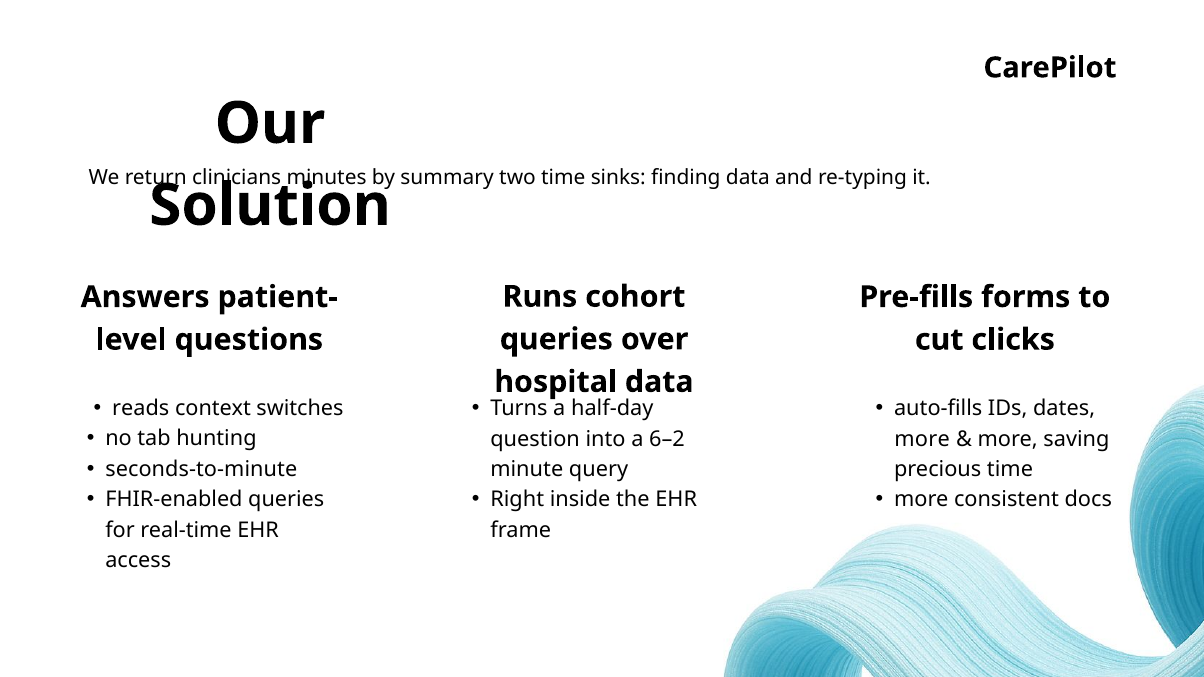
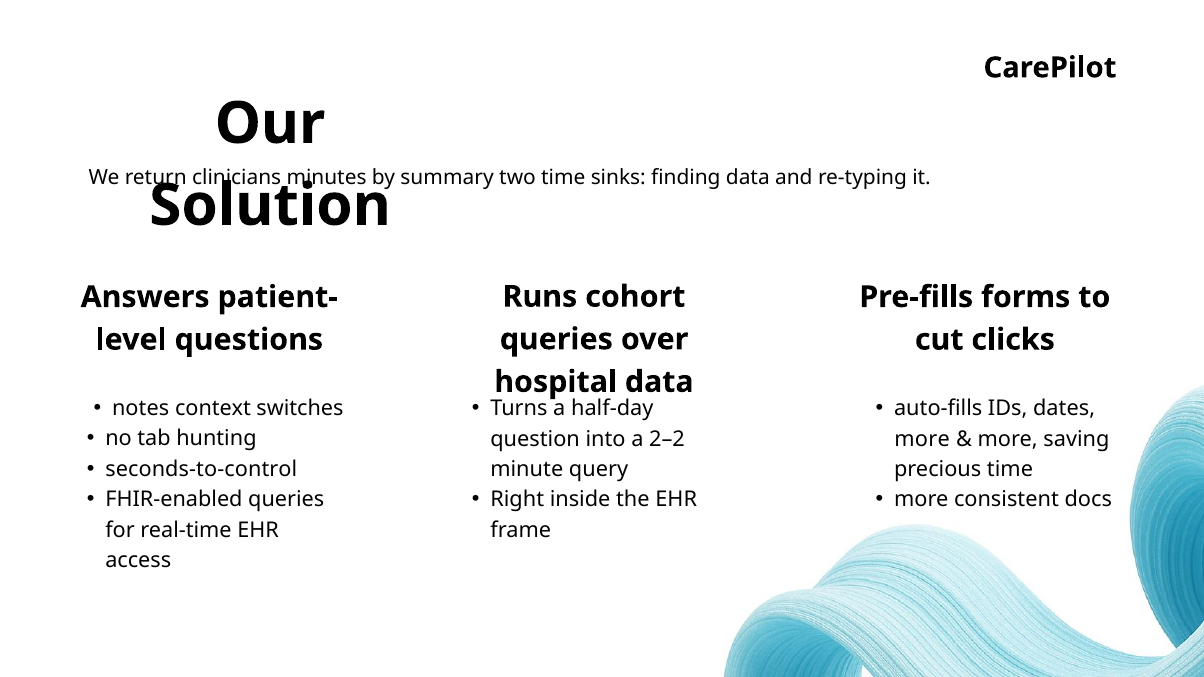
reads: reads -> notes
6–2: 6–2 -> 2–2
seconds-to-minute: seconds-to-minute -> seconds-to-control
